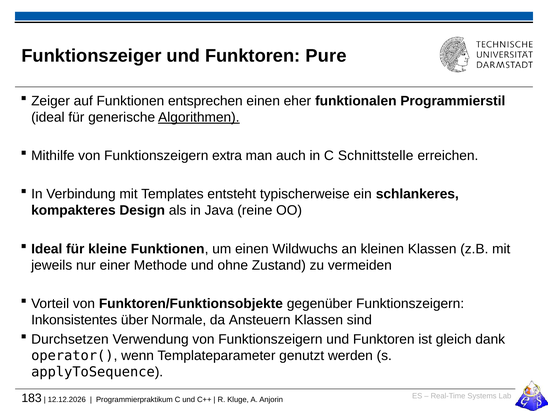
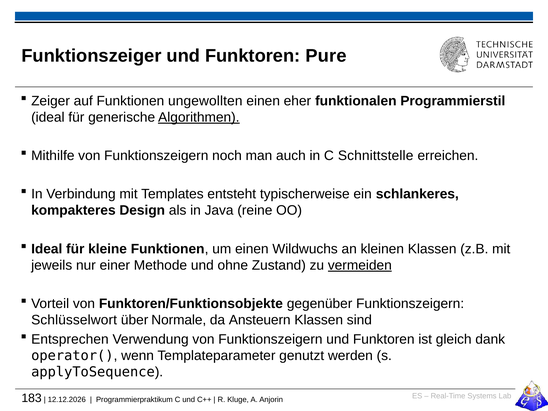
entsprechen: entsprechen -> ungewollten
extra: extra -> noch
vermeiden underline: none -> present
Inkonsistentes: Inkonsistentes -> Schlüsselwort
Durchsetzen: Durchsetzen -> Entsprechen
